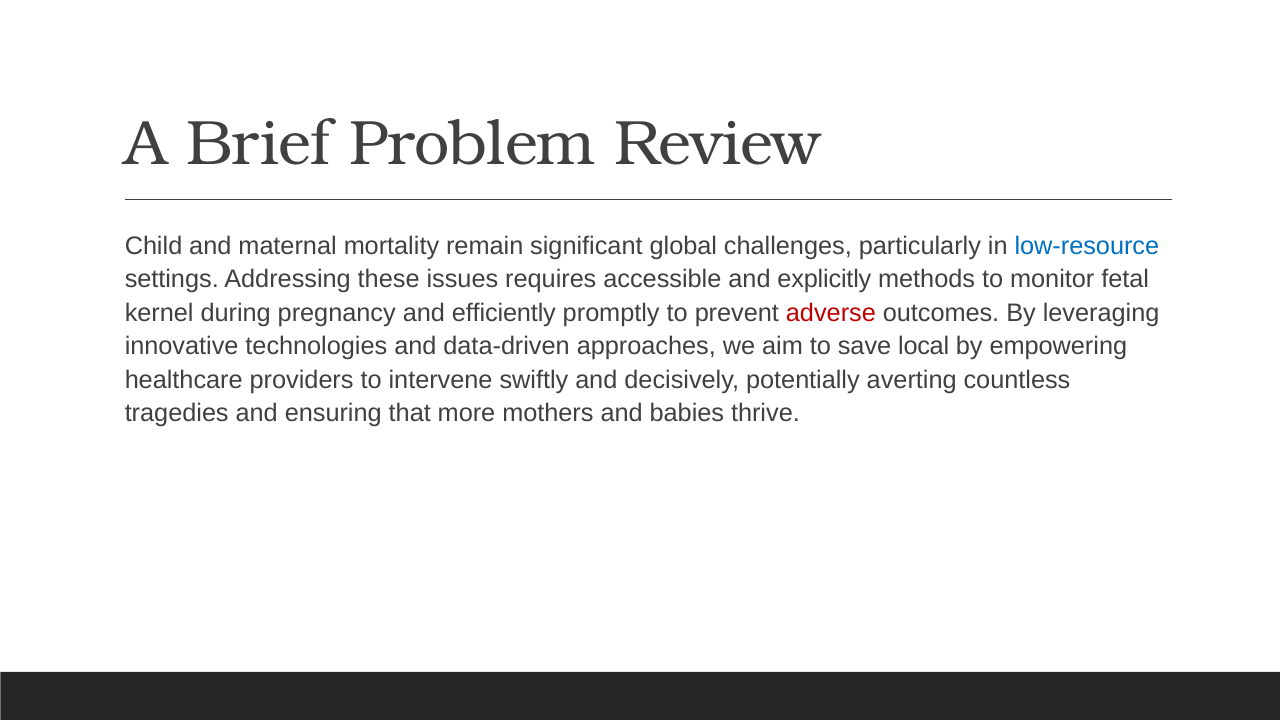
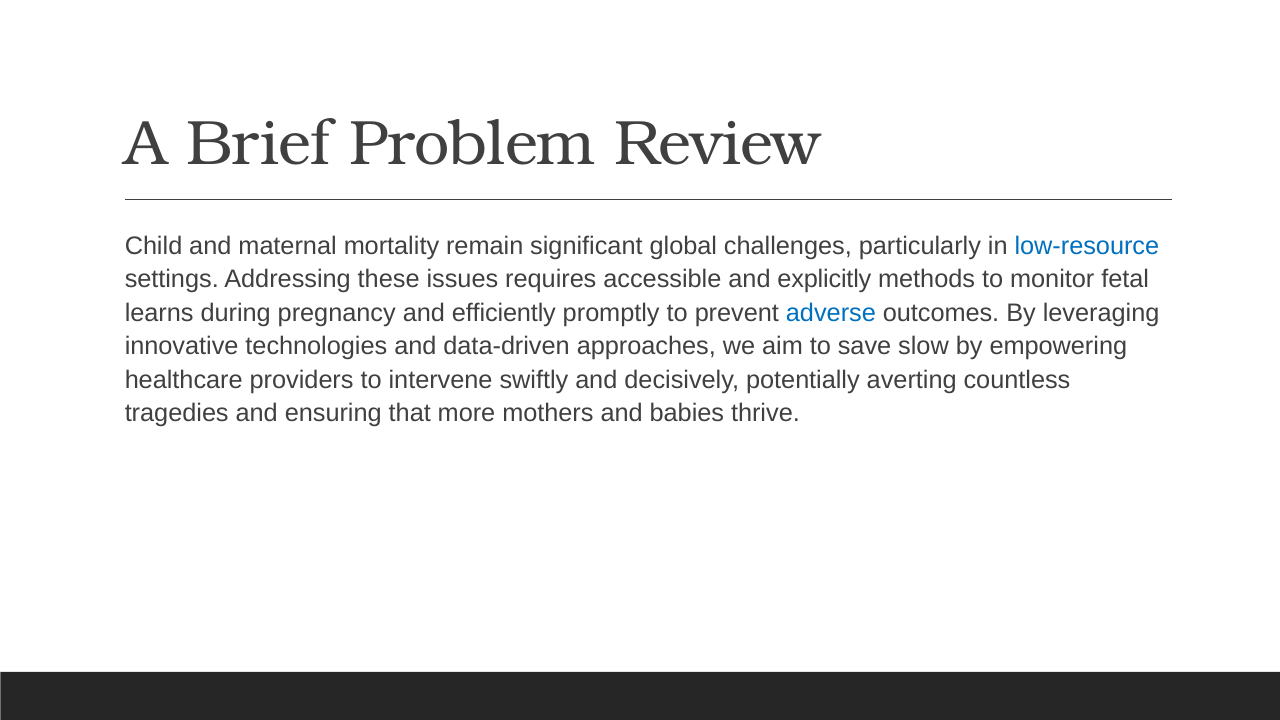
kernel: kernel -> learns
adverse colour: red -> blue
local: local -> slow
